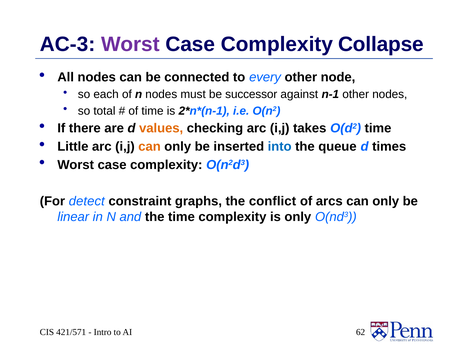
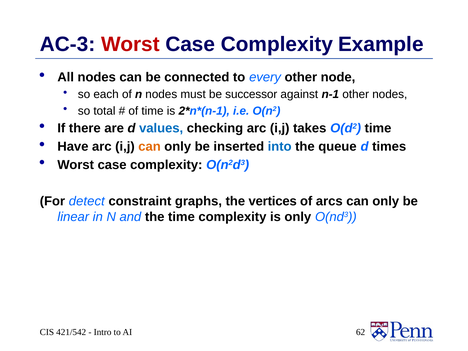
Worst at (130, 44) colour: purple -> red
Collapse: Collapse -> Example
values colour: orange -> blue
Little: Little -> Have
conflict: conflict -> vertices
421/571: 421/571 -> 421/542
